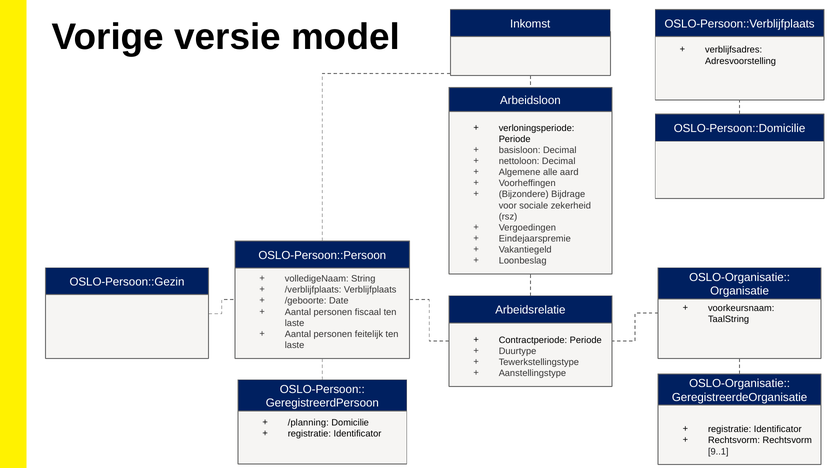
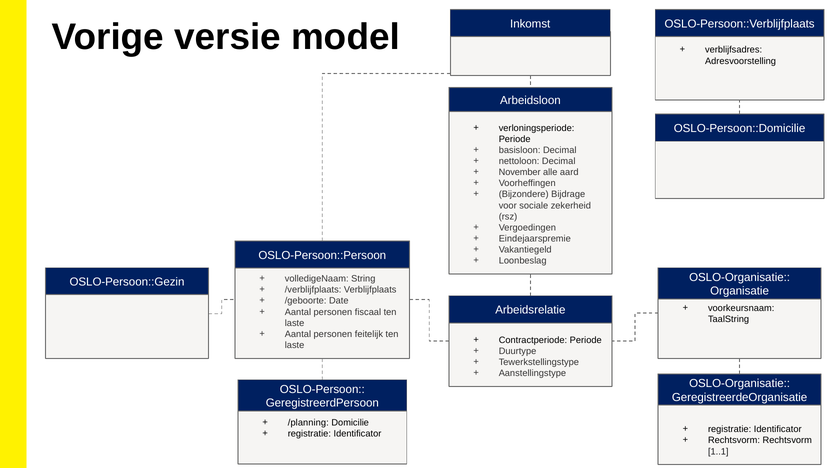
Algemene: Algemene -> November
9..1: 9..1 -> 1..1
